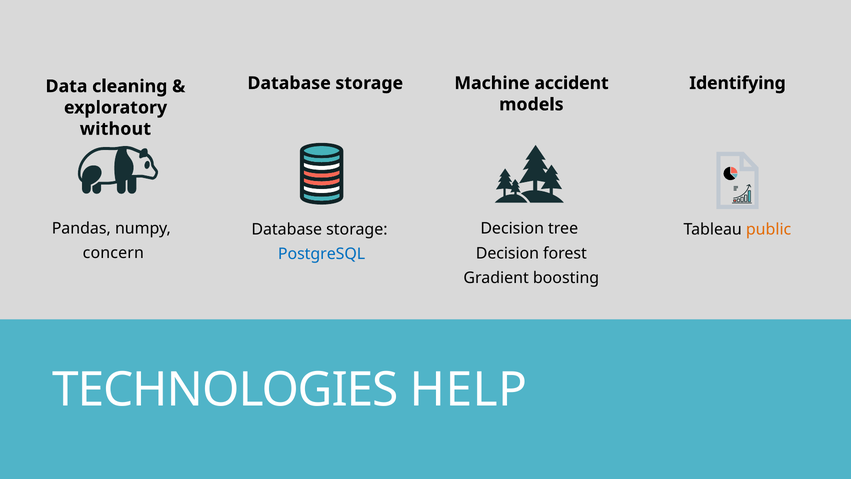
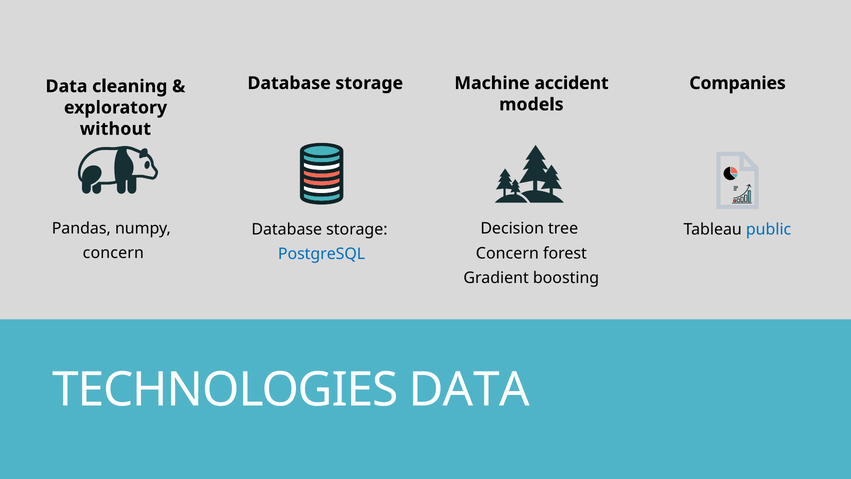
Identifying: Identifying -> Companies
public colour: orange -> blue
Decision at (507, 253): Decision -> Concern
TECHNOLOGIES HELP: HELP -> DATA
